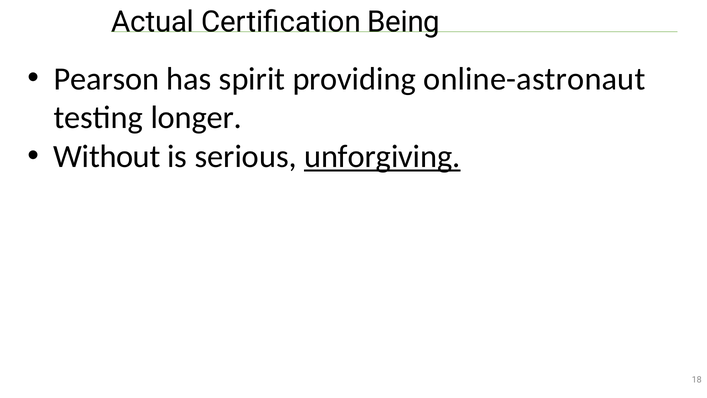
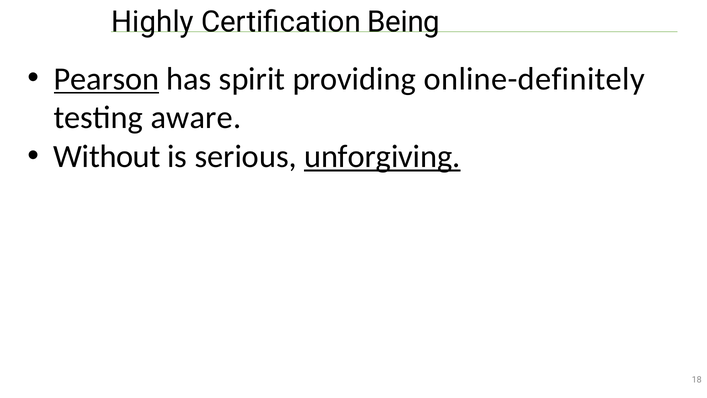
Actual: Actual -> Highly
Pearson underline: none -> present
online-astronaut: online-astronaut -> online-definitely
longer: longer -> aware
